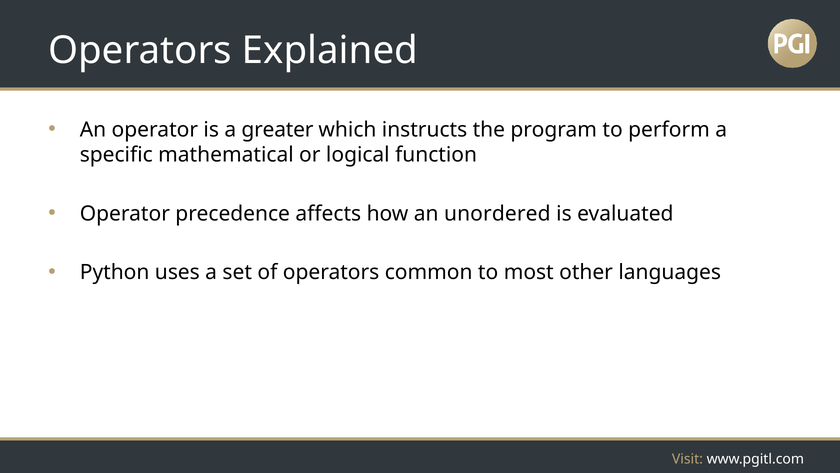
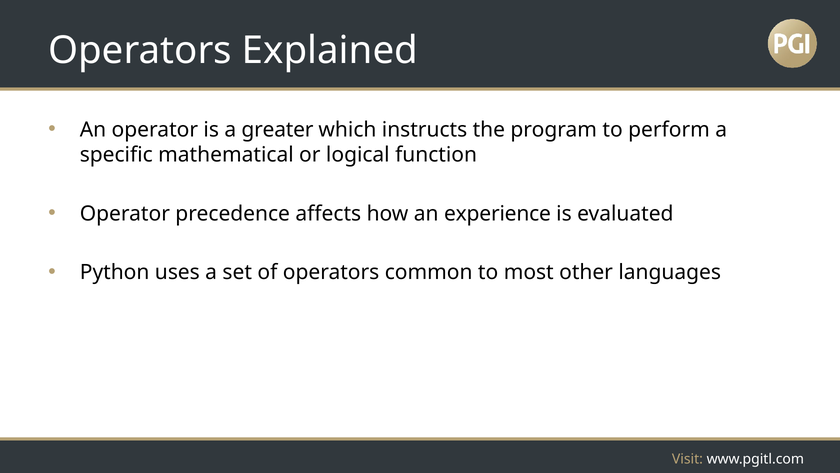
unordered: unordered -> experience
